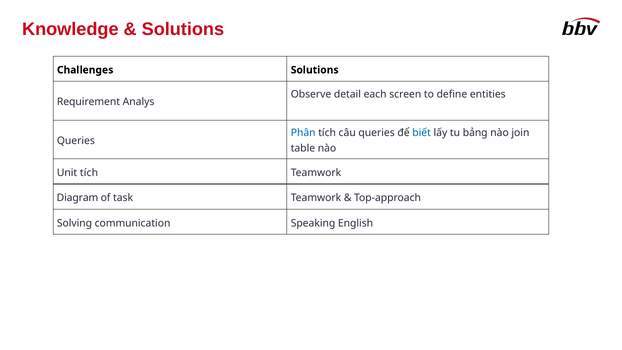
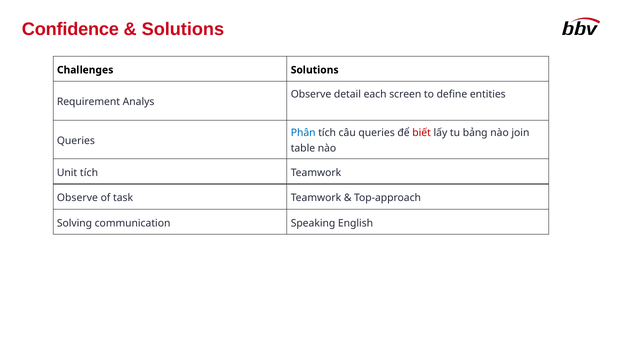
Knowledge: Knowledge -> Confidence
biết colour: blue -> red
Diagram at (77, 198): Diagram -> Observe
